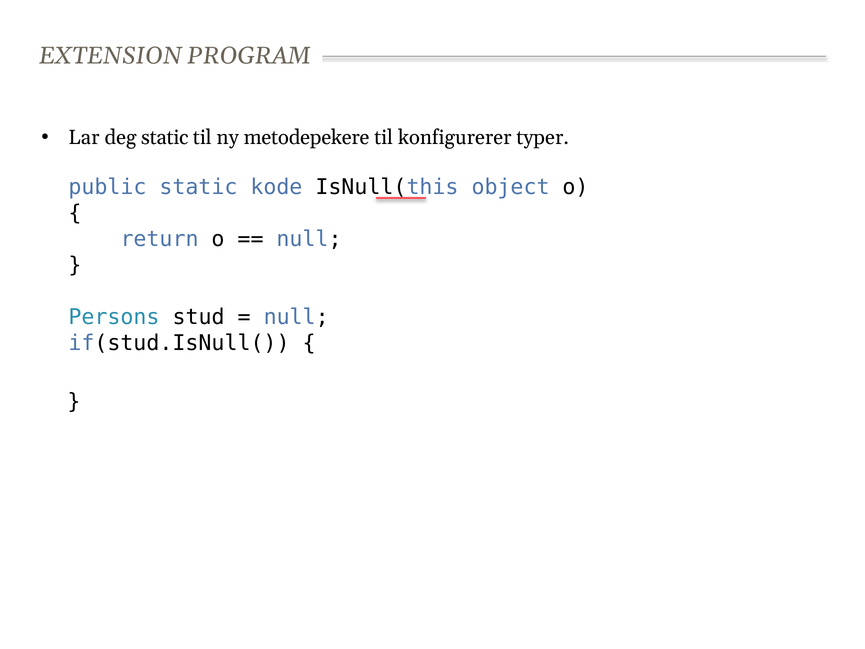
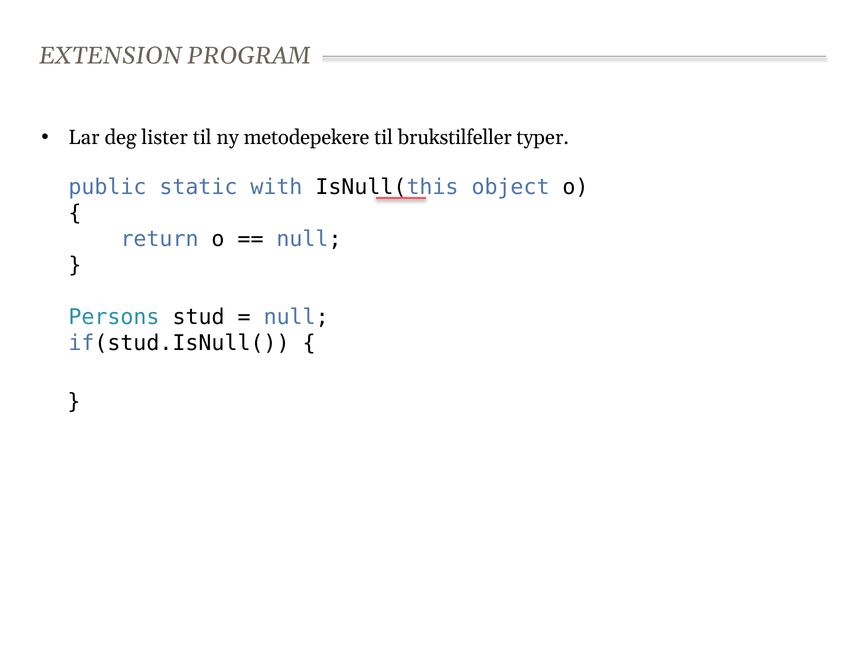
deg static: static -> lister
konfigurerer: konfigurerer -> brukstilfeller
kode: kode -> with
